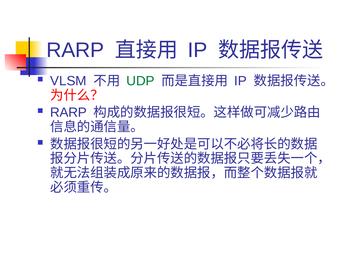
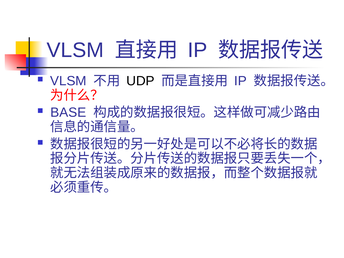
RARP at (75, 50): RARP -> VLSM
UDP colour: green -> black
RARP at (68, 113): RARP -> BASE
